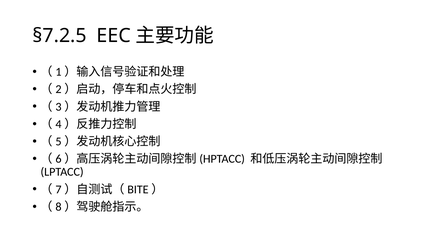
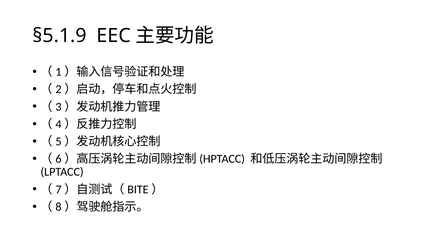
§7.2.5: §7.2.5 -> §5.1.9
